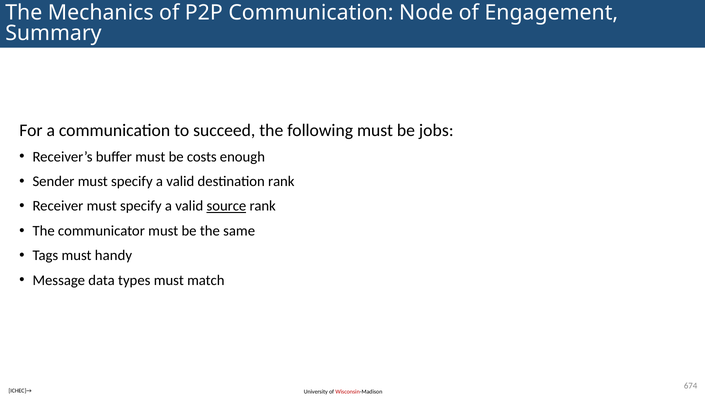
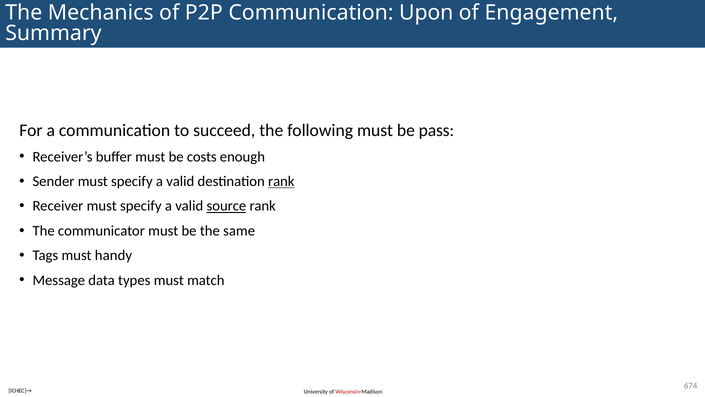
Node: Node -> Upon
jobs: jobs -> pass
rank at (281, 181) underline: none -> present
